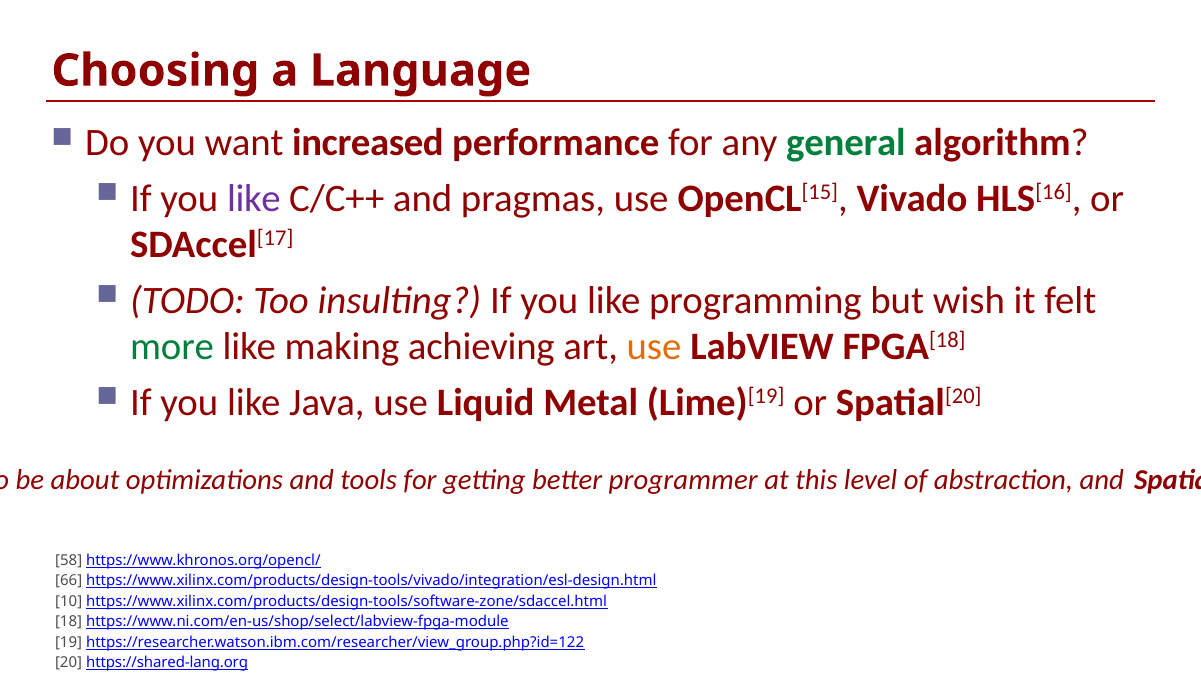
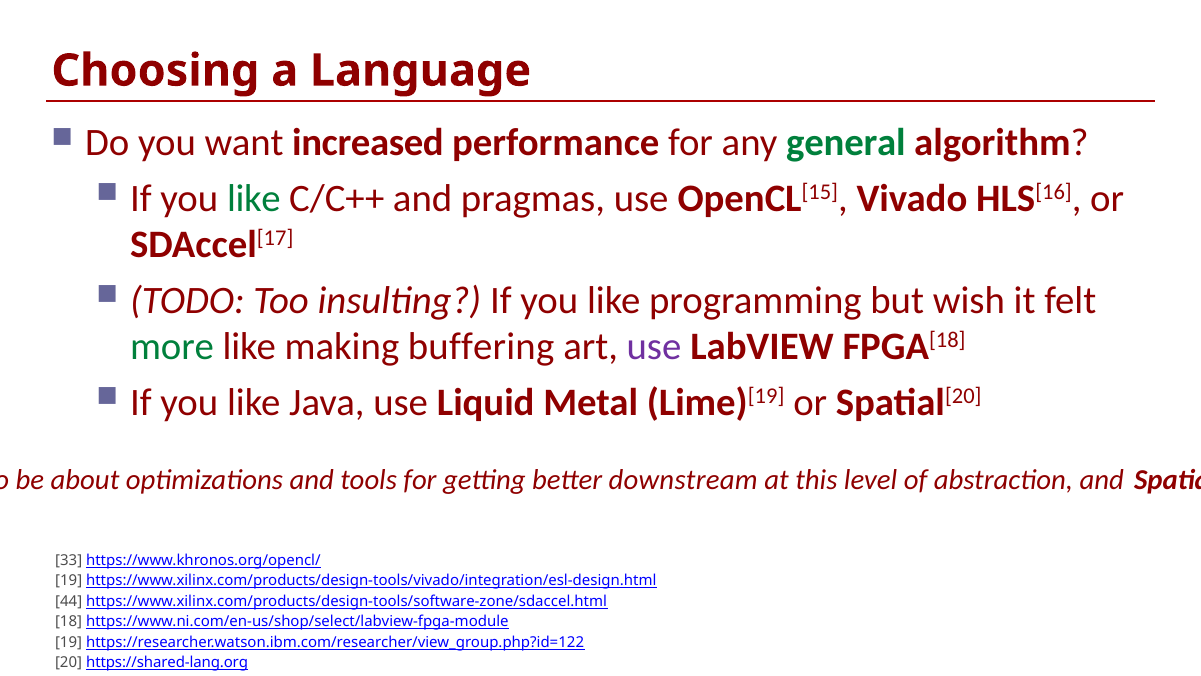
like at (254, 198) colour: purple -> green
achieving: achieving -> buffering
use at (654, 347) colour: orange -> purple
programmer: programmer -> downstream
58: 58 -> 33
66 at (69, 580): 66 -> 19
10: 10 -> 44
